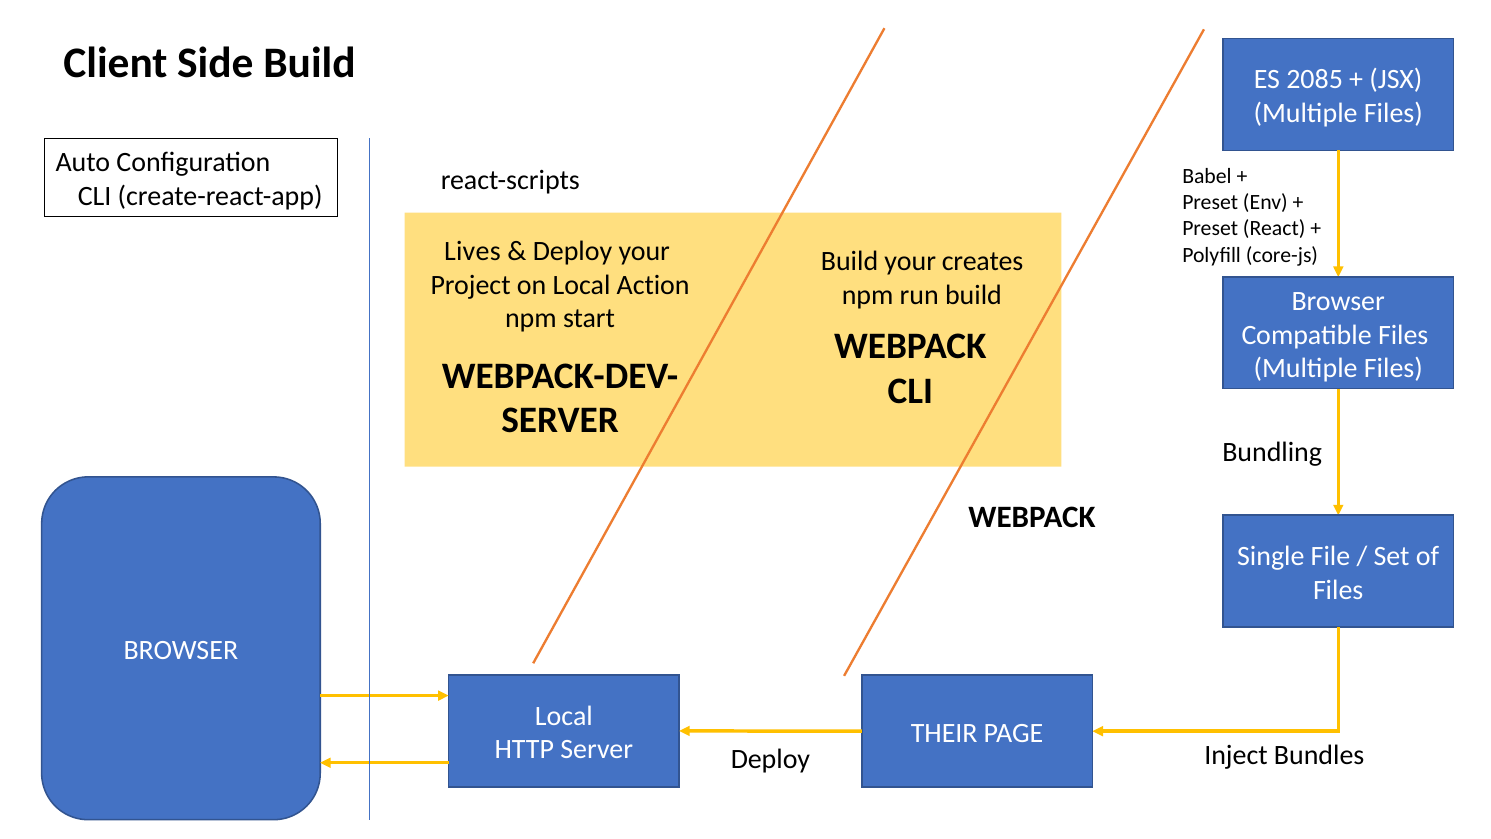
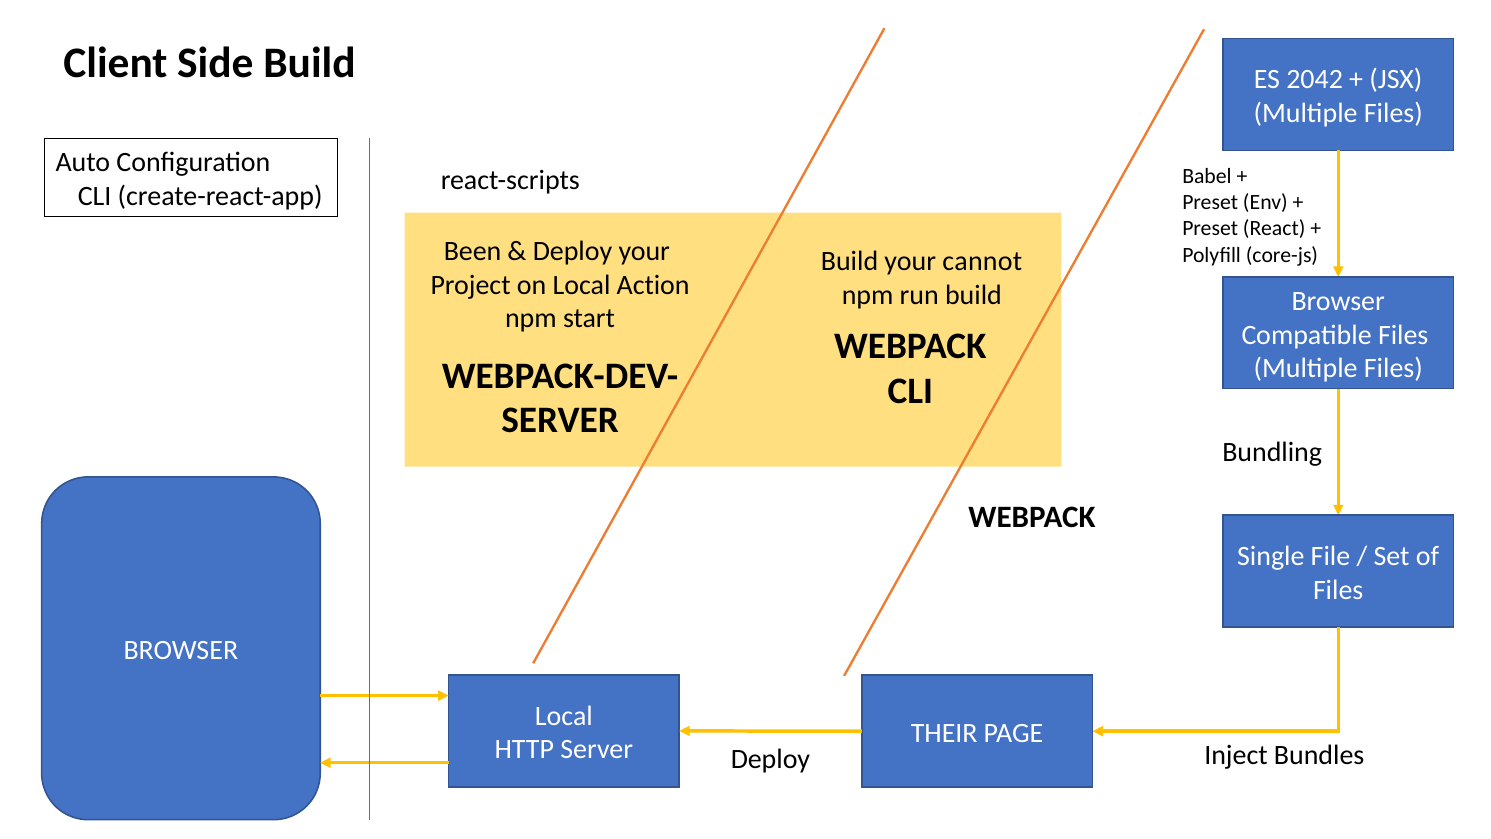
2085: 2085 -> 2042
Lives: Lives -> Been
creates: creates -> cannot
